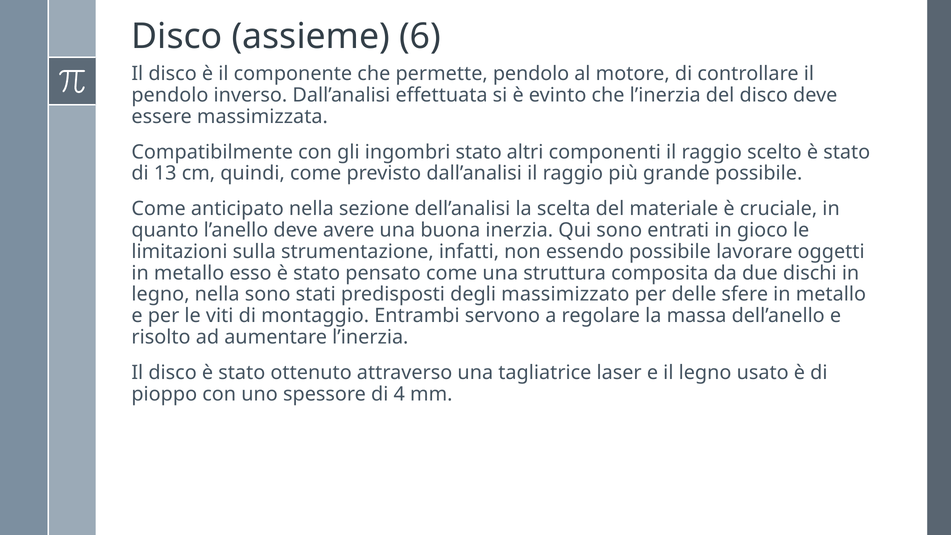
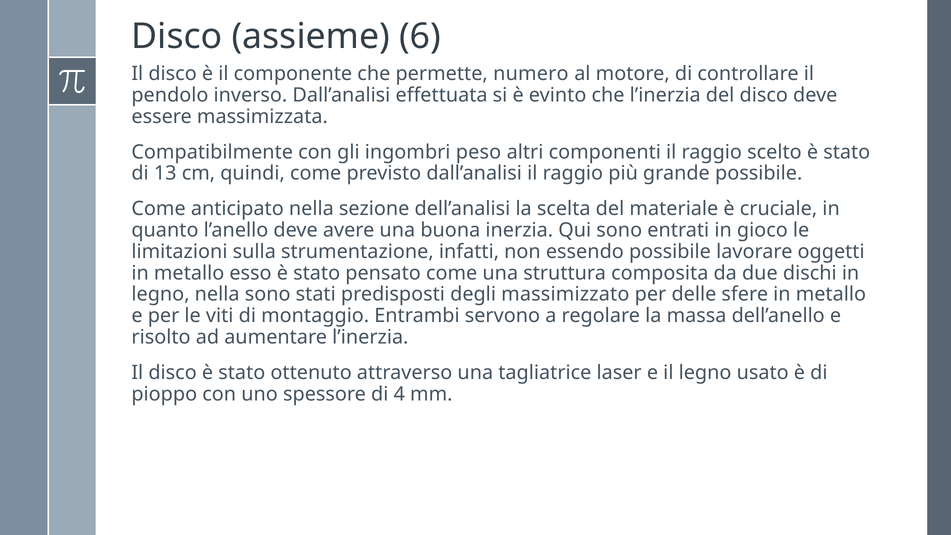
permette pendolo: pendolo -> numero
ingombri stato: stato -> peso
